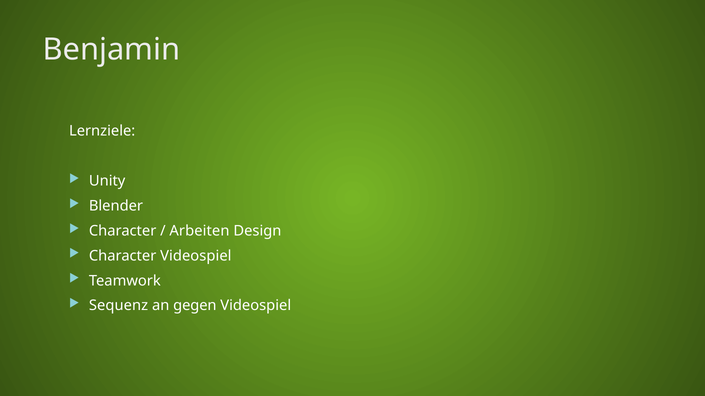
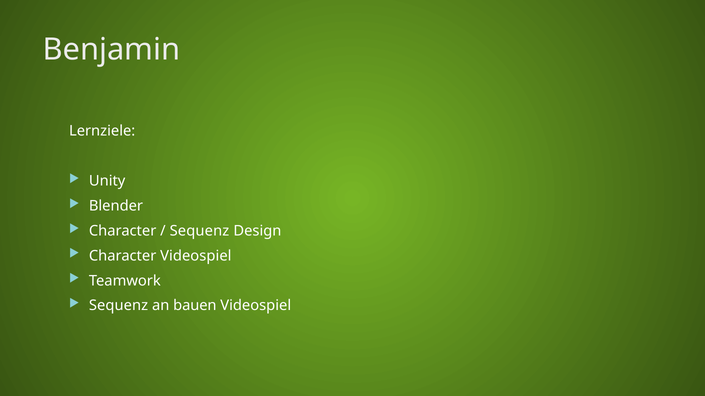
Arbeiten at (199, 231): Arbeiten -> Sequenz
gegen: gegen -> bauen
